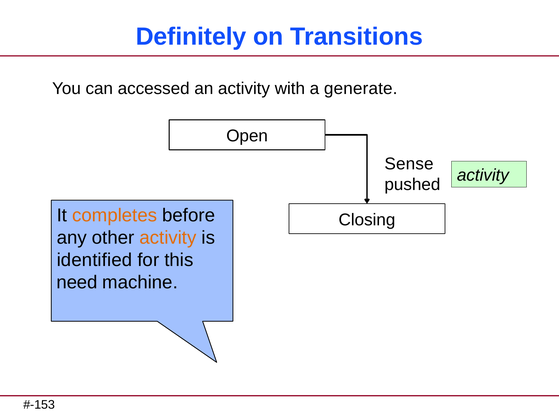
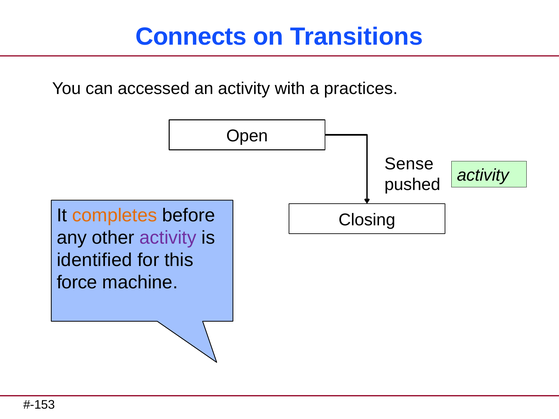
Definitely: Definitely -> Connects
generate: generate -> practices
activity at (168, 238) colour: orange -> purple
need: need -> force
